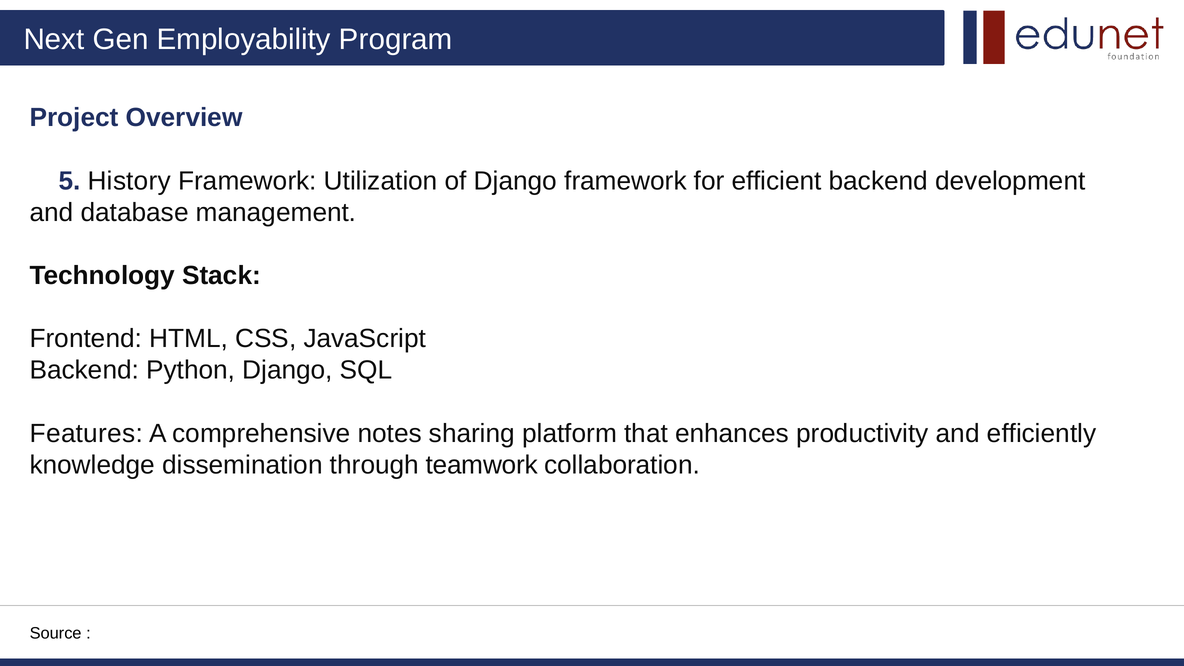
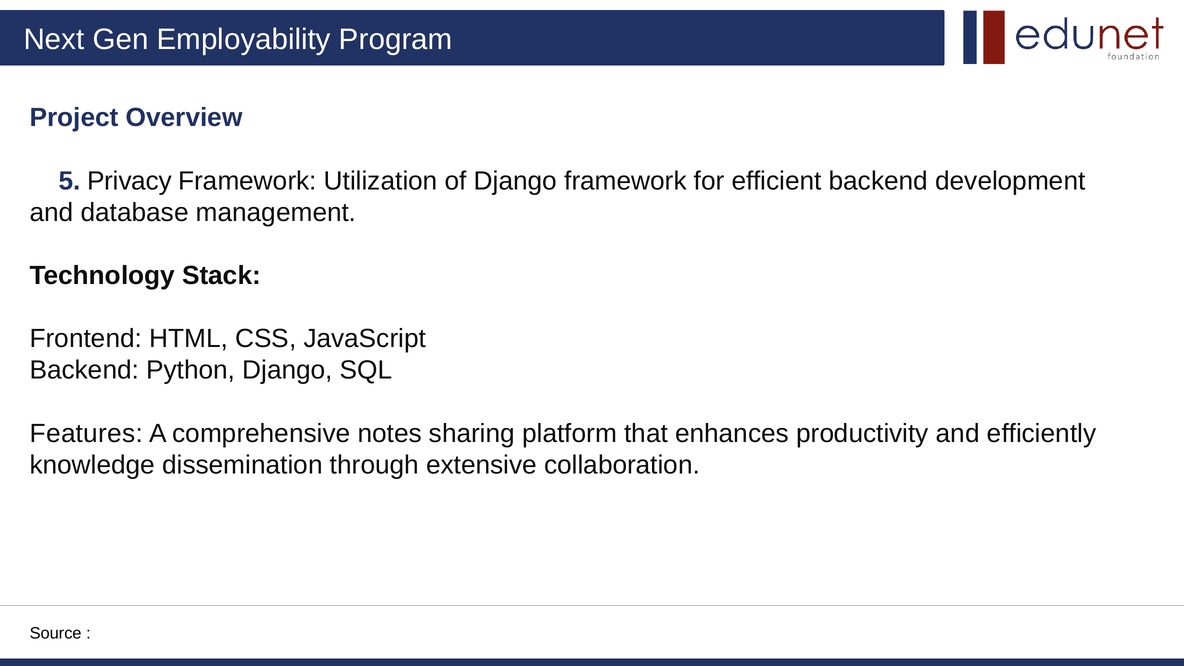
History: History -> Privacy
teamwork: teamwork -> extensive
